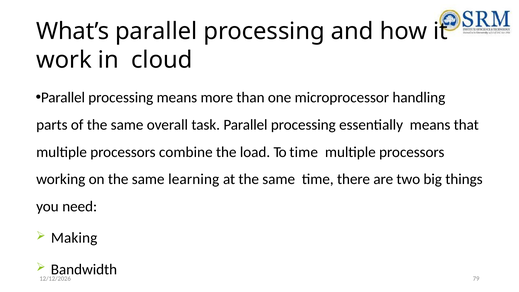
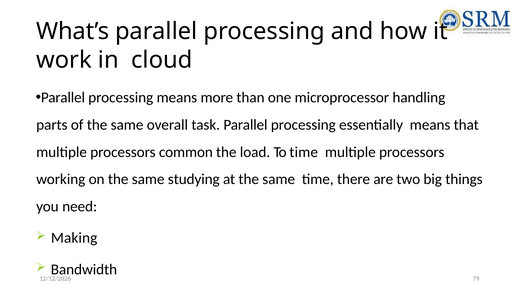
combine: combine -> common
learning: learning -> studying
